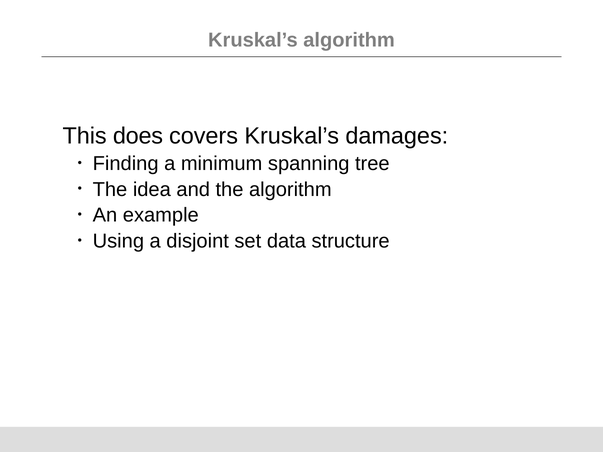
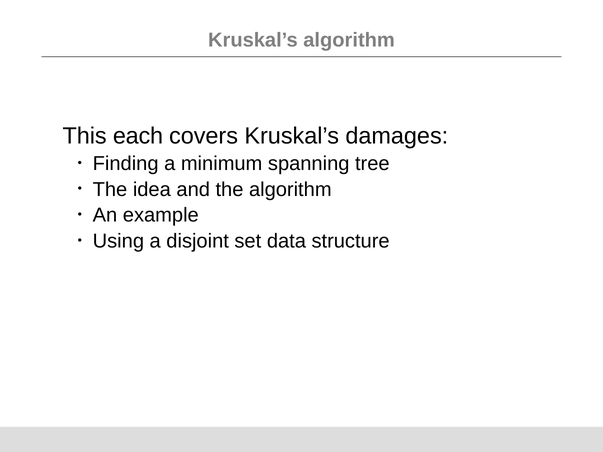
does: does -> each
